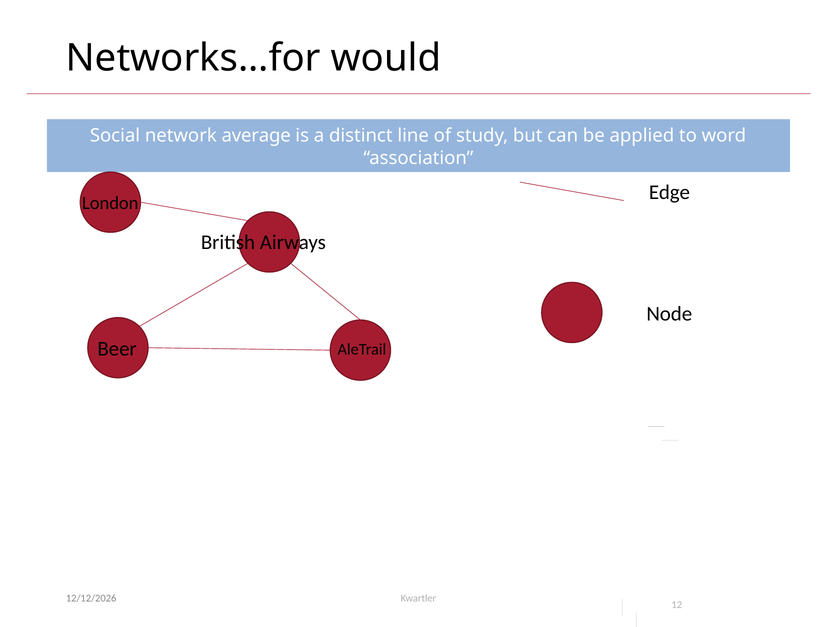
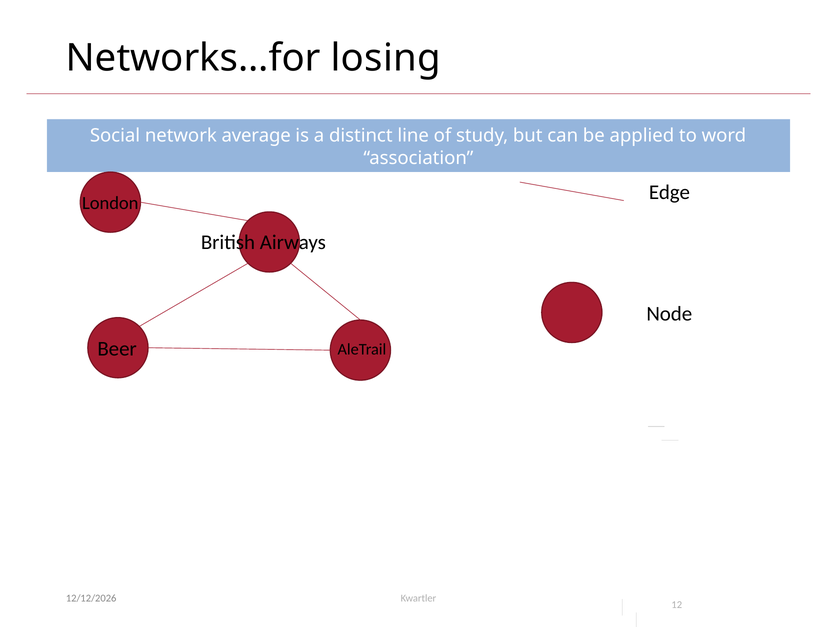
would: would -> losing
